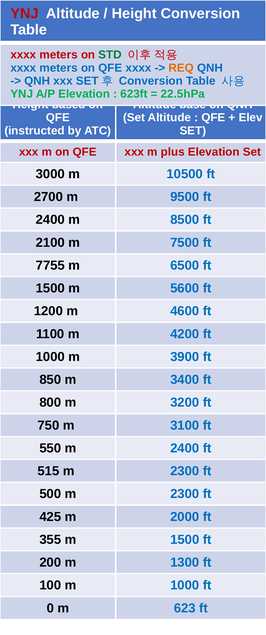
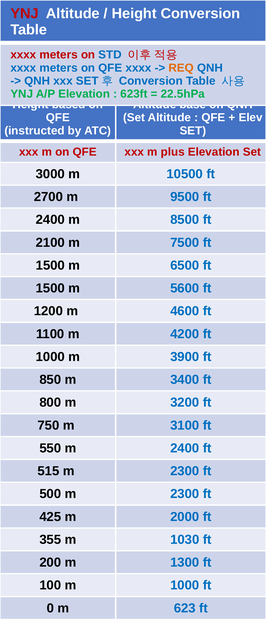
STD colour: green -> blue
7755 at (50, 266): 7755 -> 1500
m 1500: 1500 -> 1030
